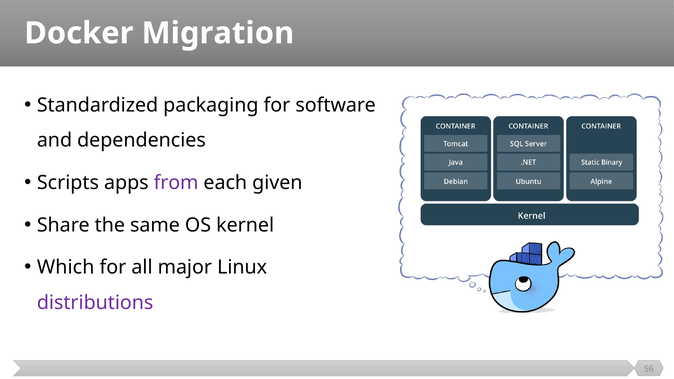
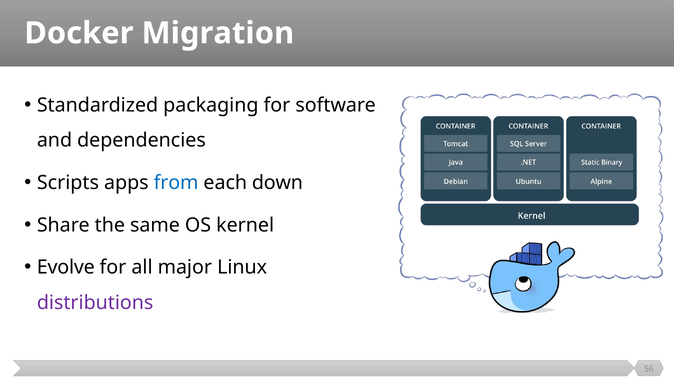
from colour: purple -> blue
given: given -> down
Which: Which -> Evolve
